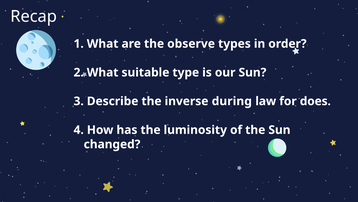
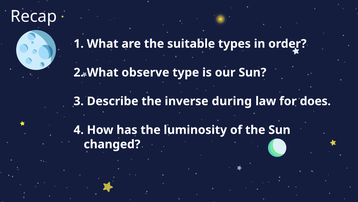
observe: observe -> suitable
suitable: suitable -> observe
